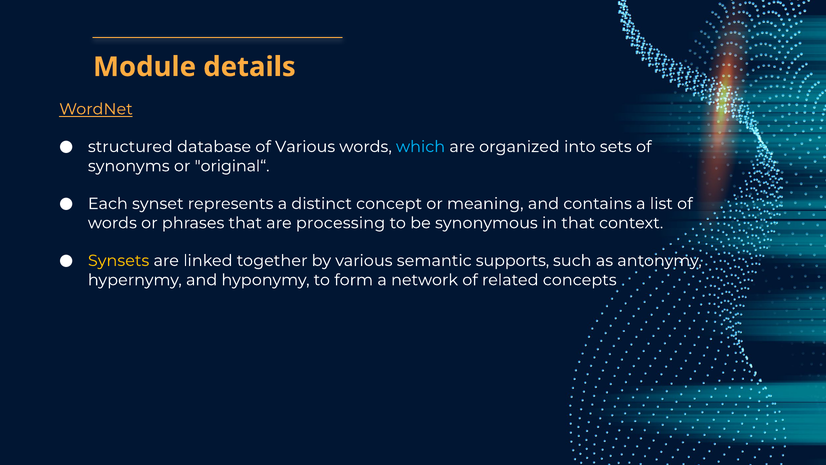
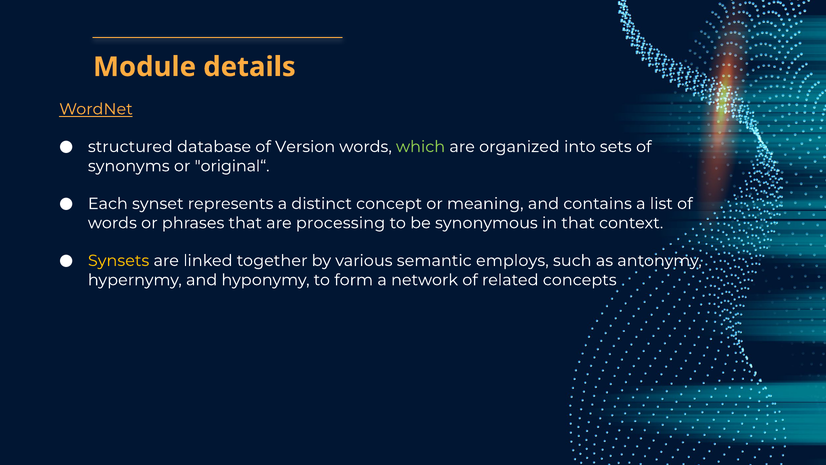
of Various: Various -> Version
which colour: light blue -> light green
supports: supports -> employs
